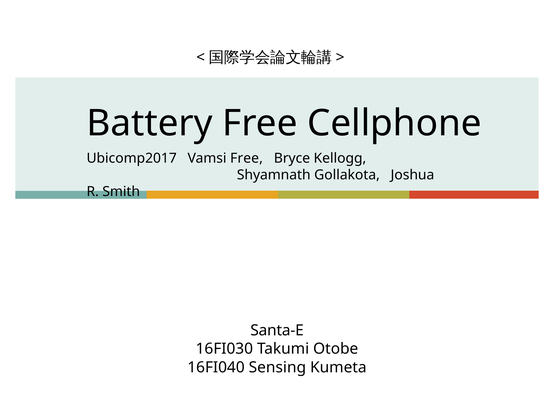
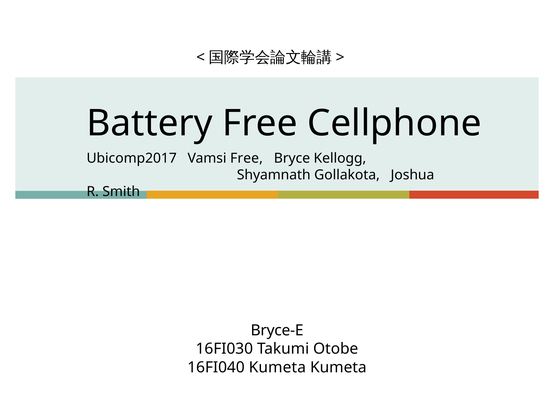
Santa-E: Santa-E -> Bryce-E
16FI040 Sensing: Sensing -> Kumeta
